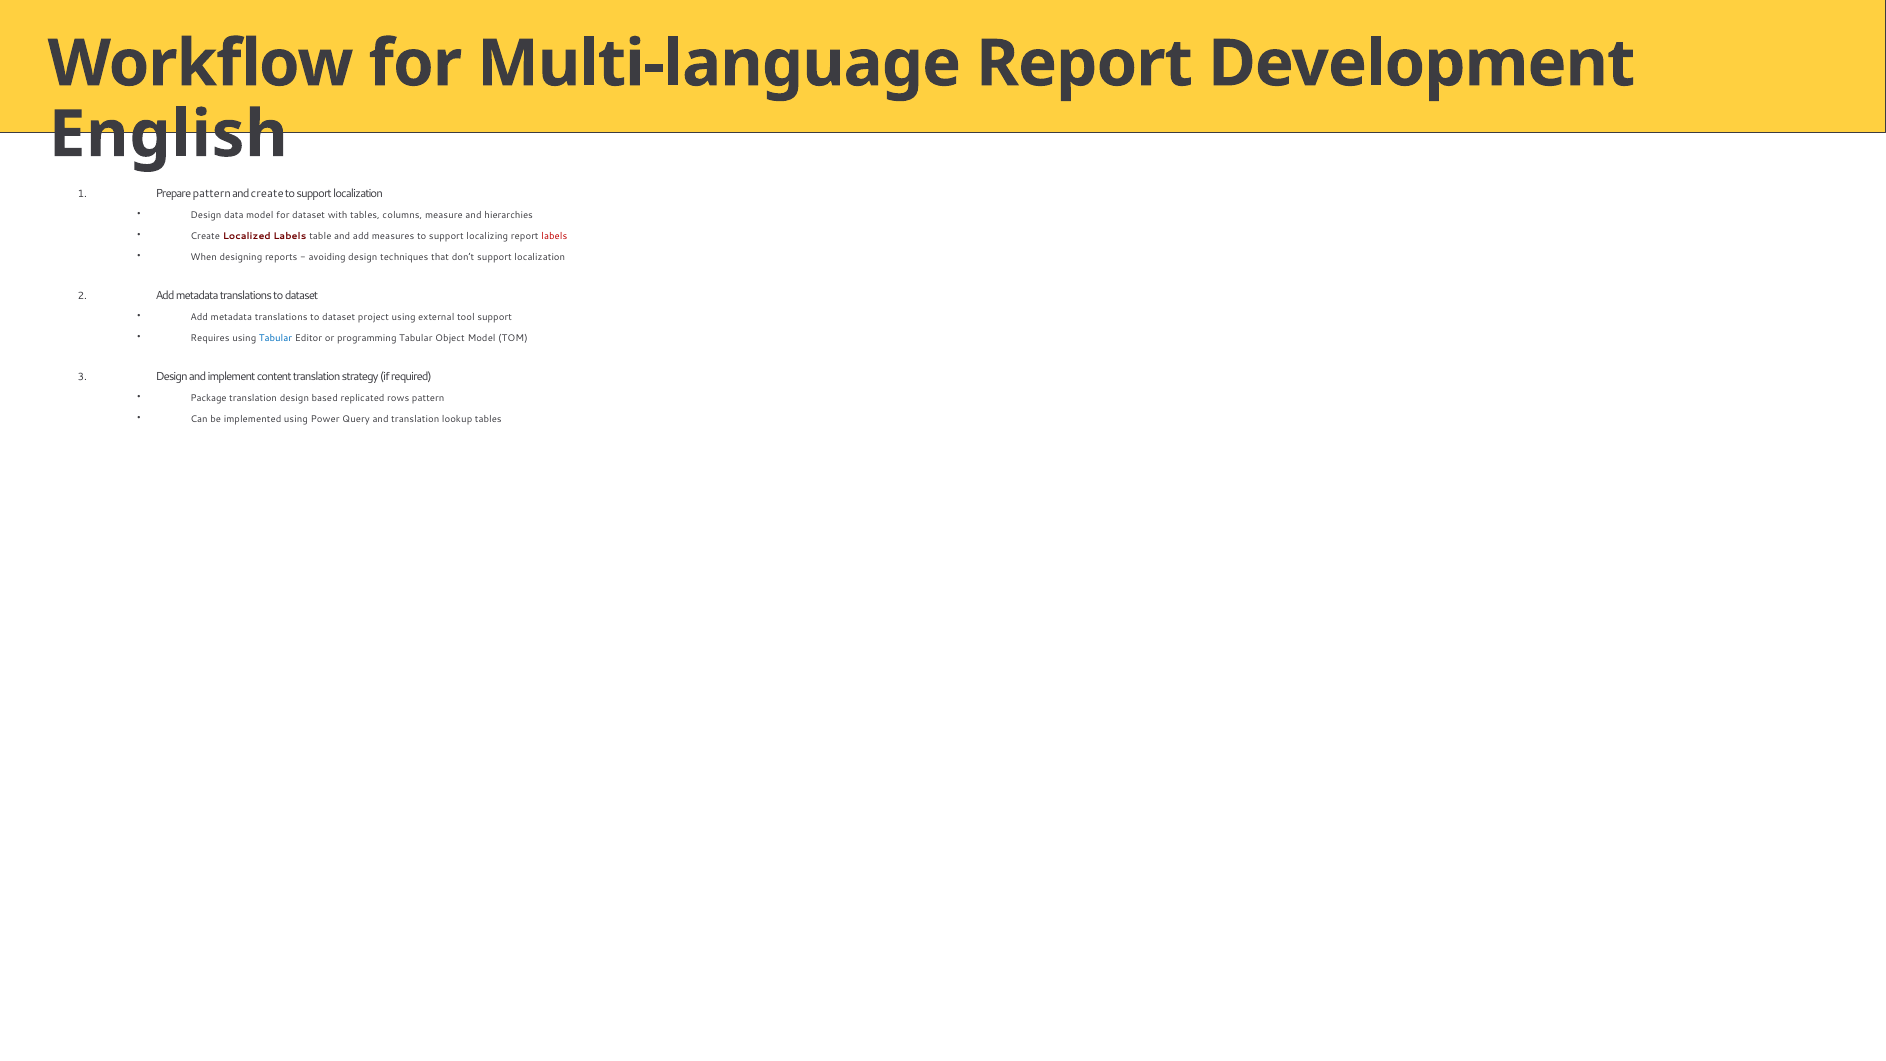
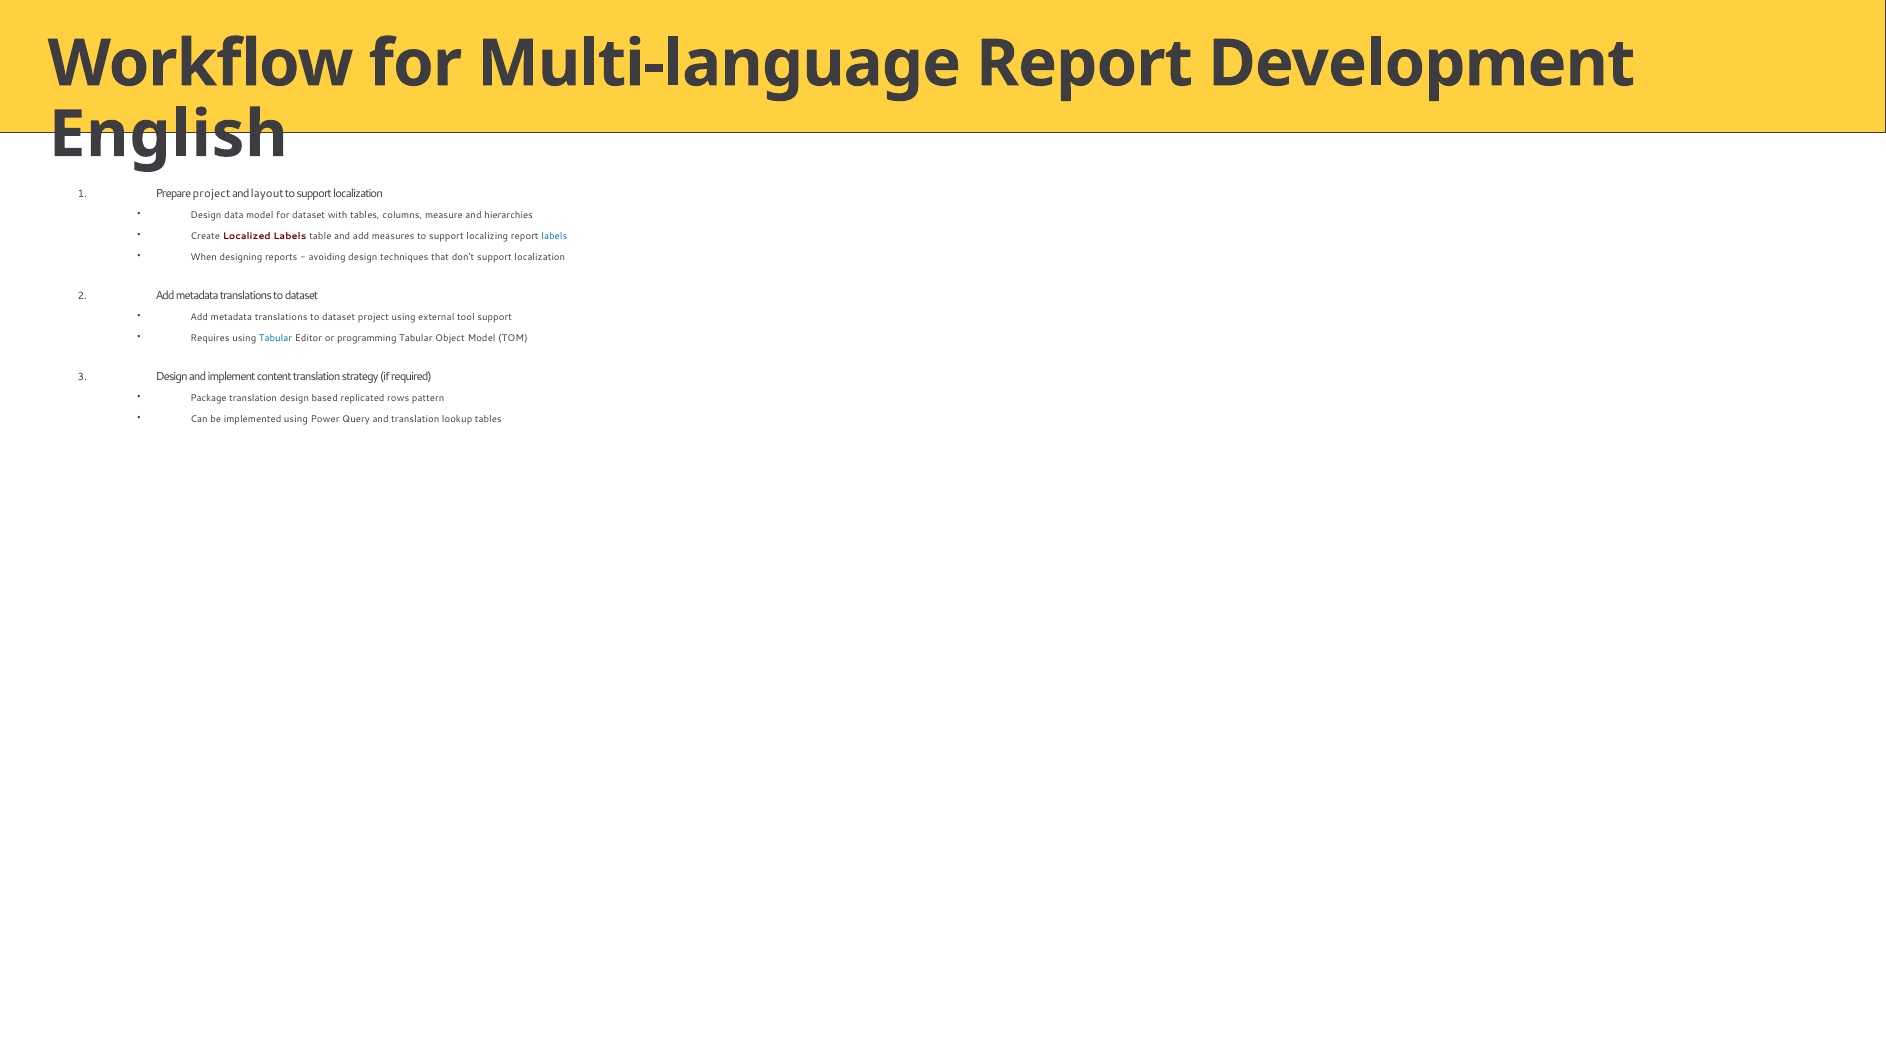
Prepare pattern: pattern -> project
and create: create -> layout
labels at (554, 236) colour: red -> blue
